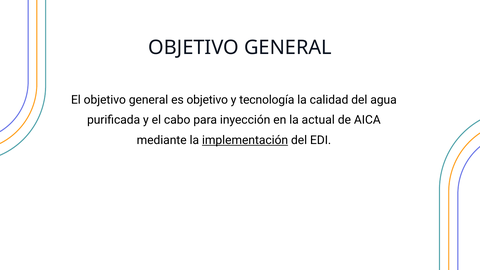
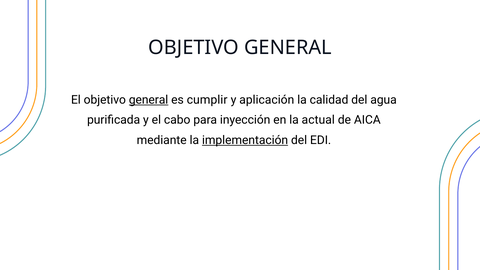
general at (149, 100) underline: none -> present
es objetivo: objetivo -> cumplir
tecnología: tecnología -> aplicación
